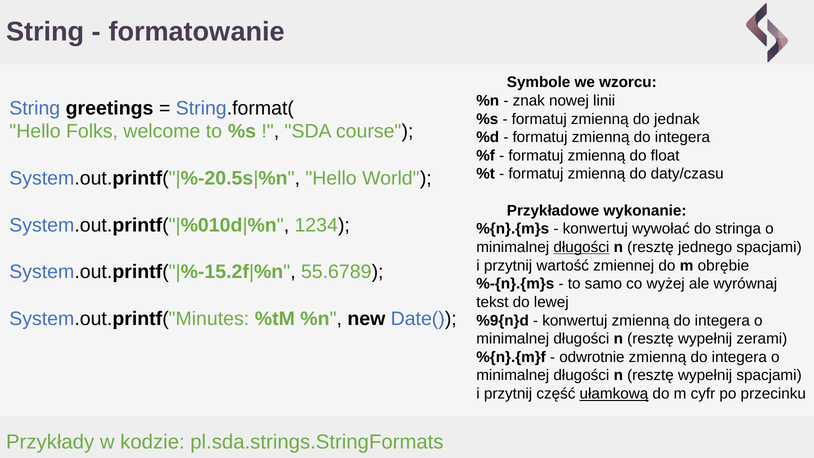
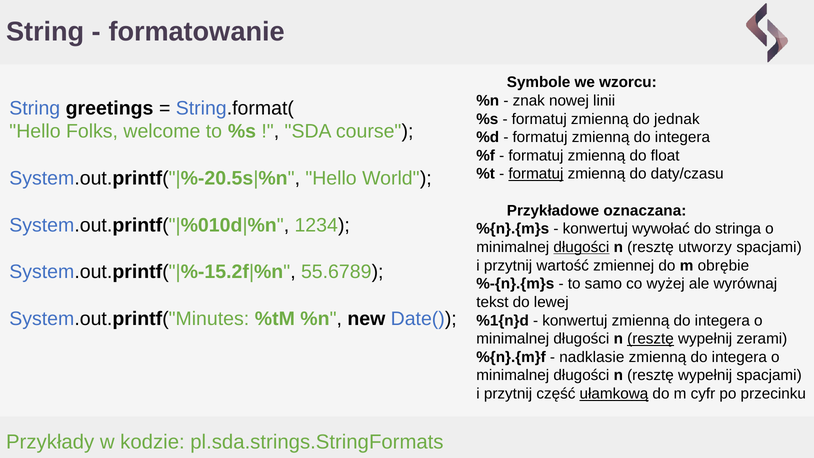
formatuj at (536, 174) underline: none -> present
wykonanie: wykonanie -> oznaczana
jednego: jednego -> utworzy
%9{n}d: %9{n}d -> %1{n}d
resztę at (651, 339) underline: none -> present
odwrotnie: odwrotnie -> nadklasie
